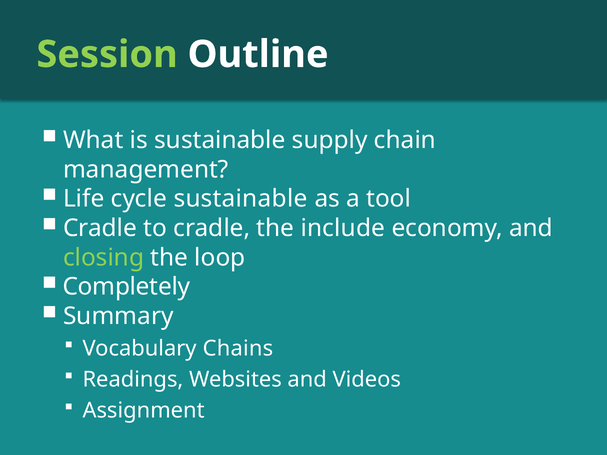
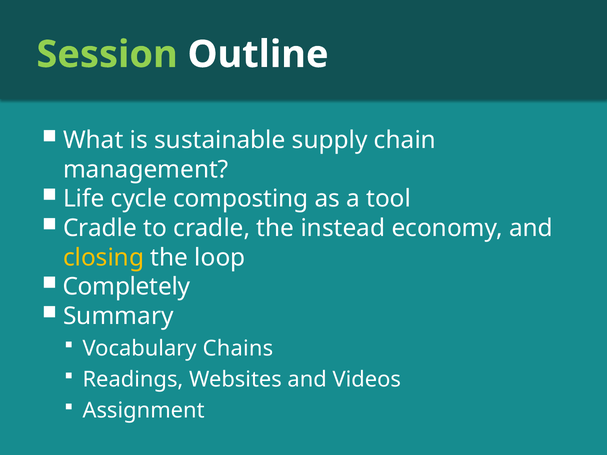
cycle sustainable: sustainable -> composting
include: include -> instead
closing colour: light green -> yellow
